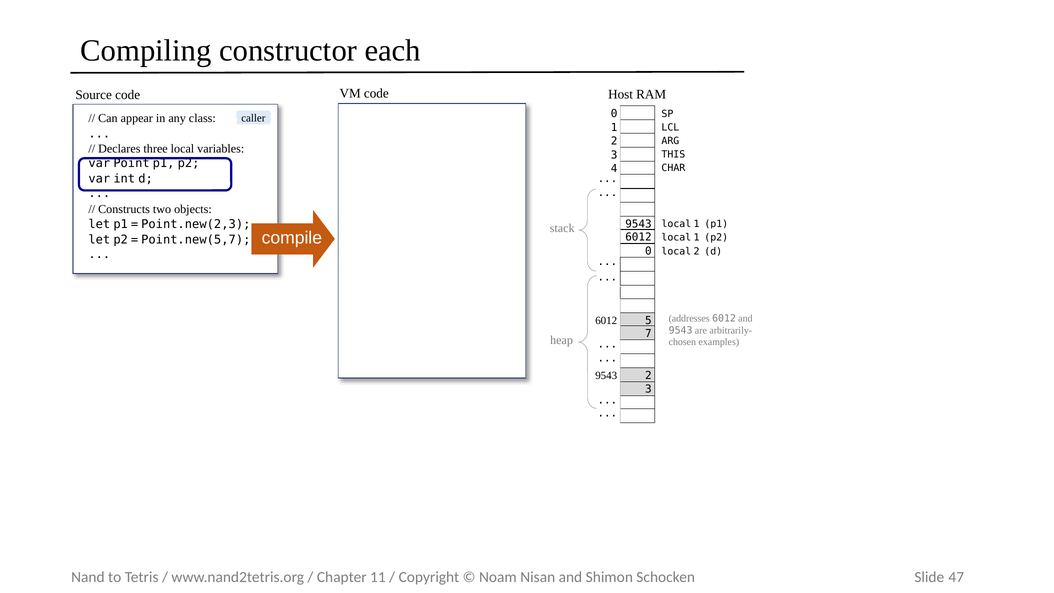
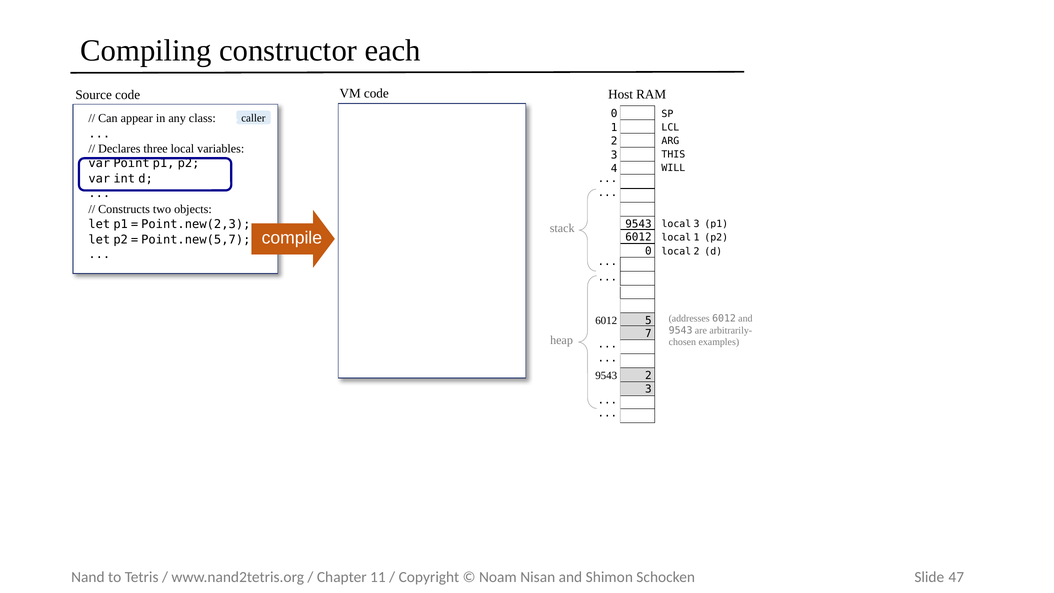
CHAR: CHAR -> WILL
1 at (697, 224): 1 -> 3
